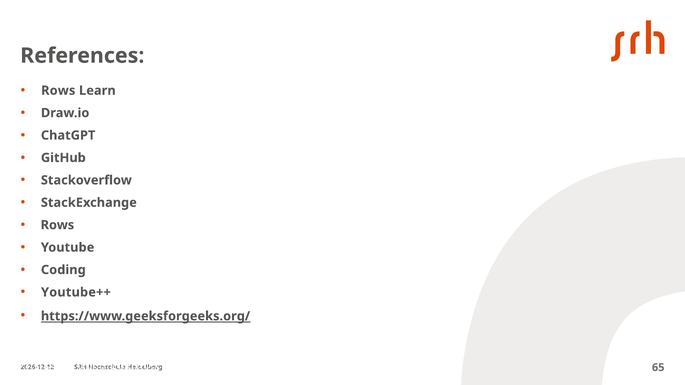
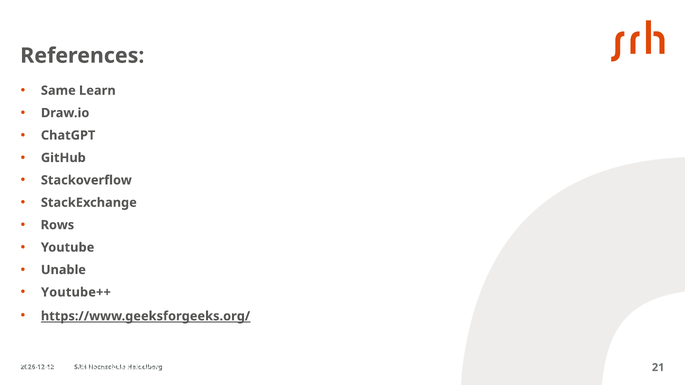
Rows at (58, 91): Rows -> Same
Coding: Coding -> Unable
65: 65 -> 21
